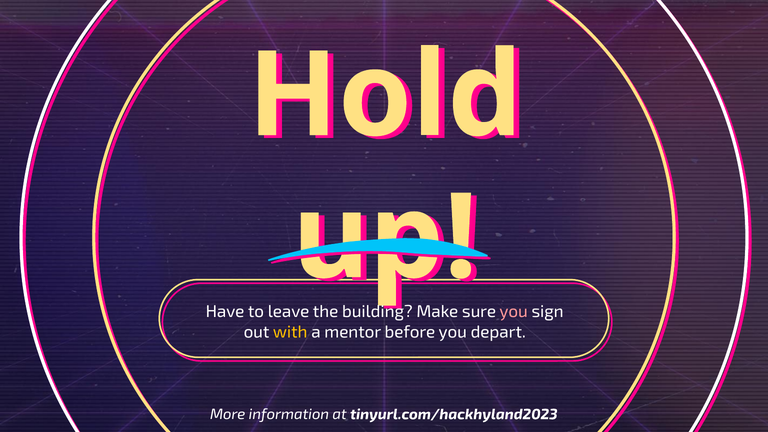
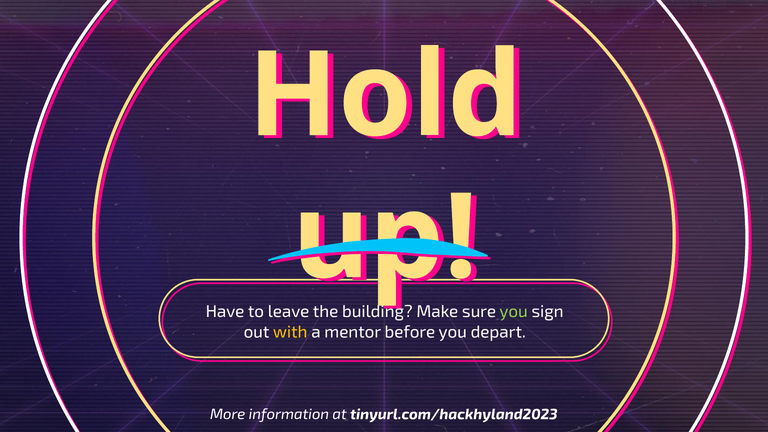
you at (514, 312) colour: pink -> light green
